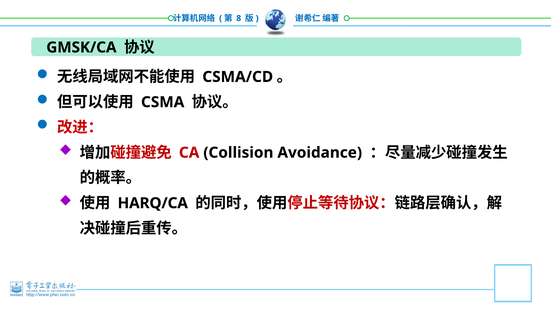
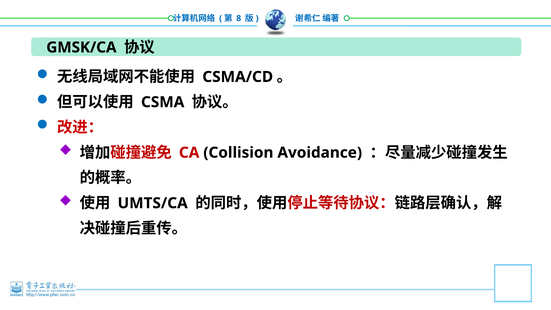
HARQ/CA: HARQ/CA -> UMTS/CA
